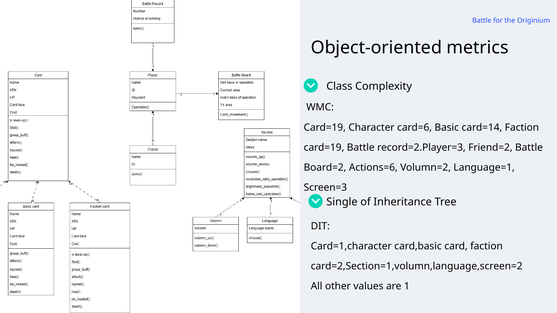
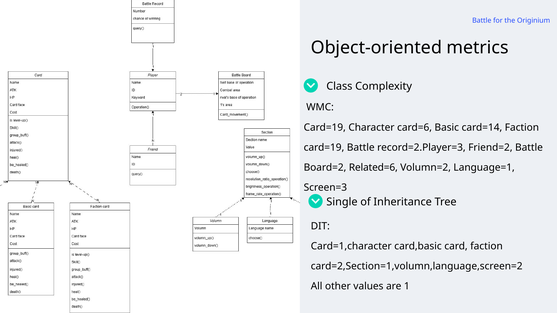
Actions=6: Actions=6 -> Related=6
